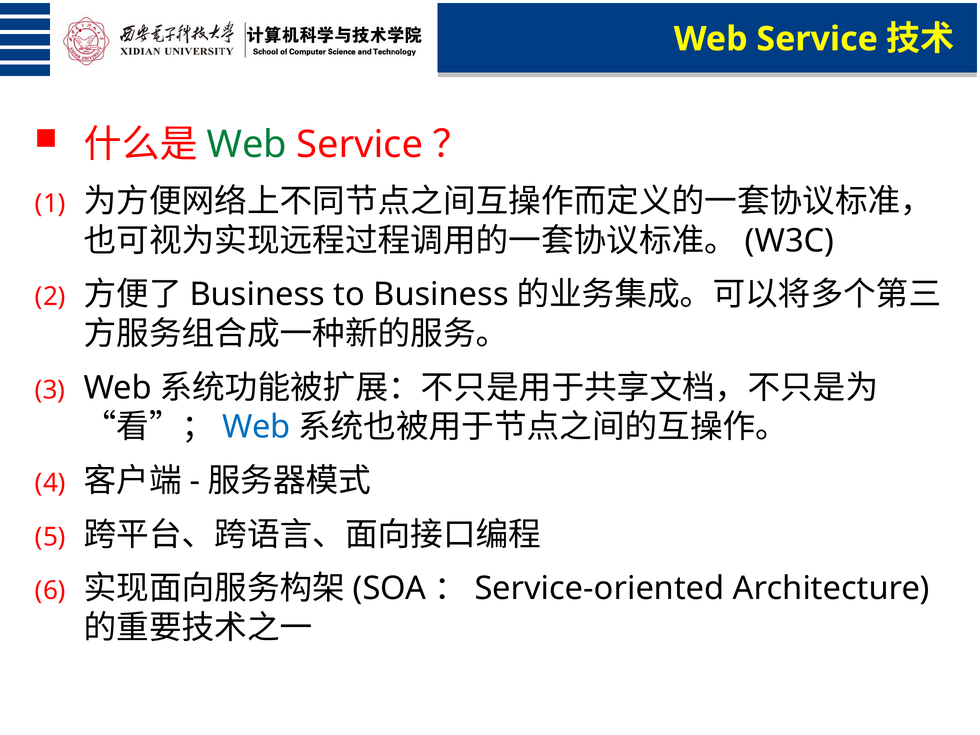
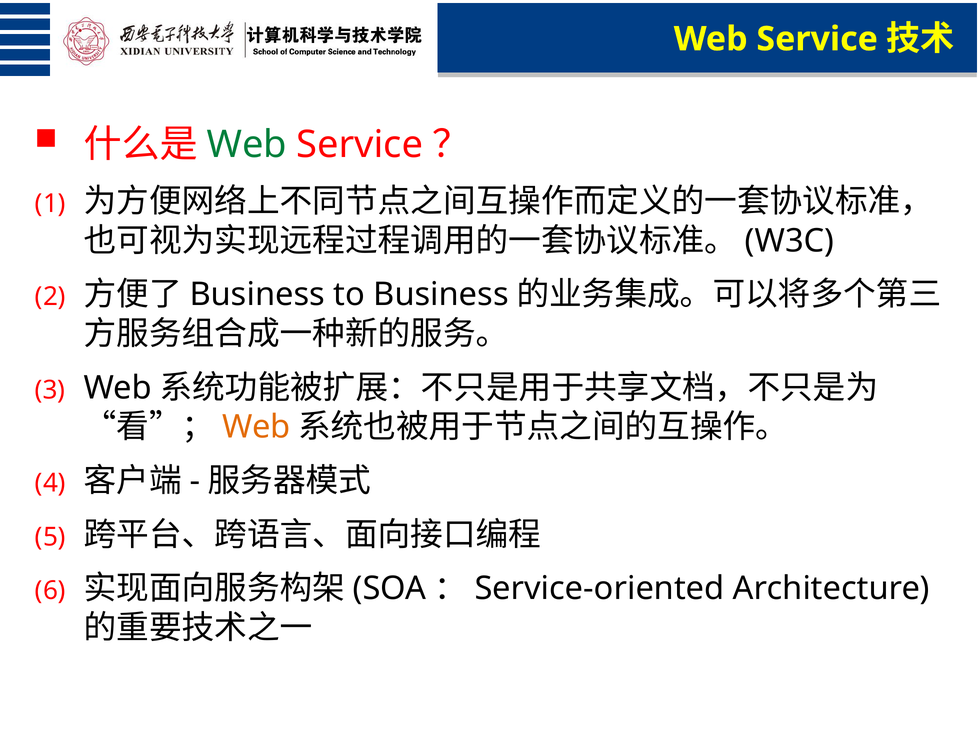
Web at (256, 427) colour: blue -> orange
